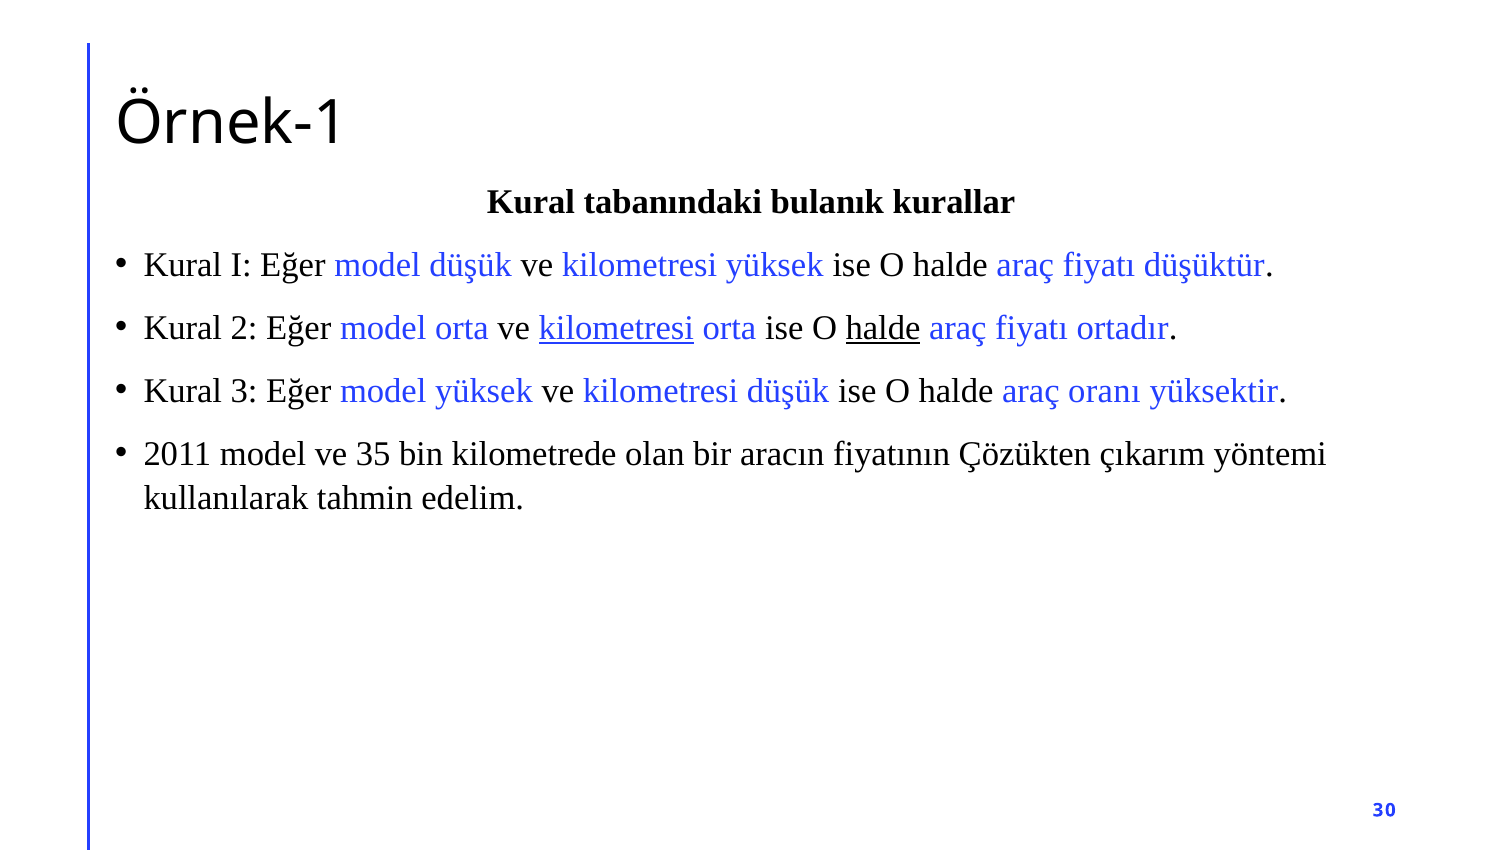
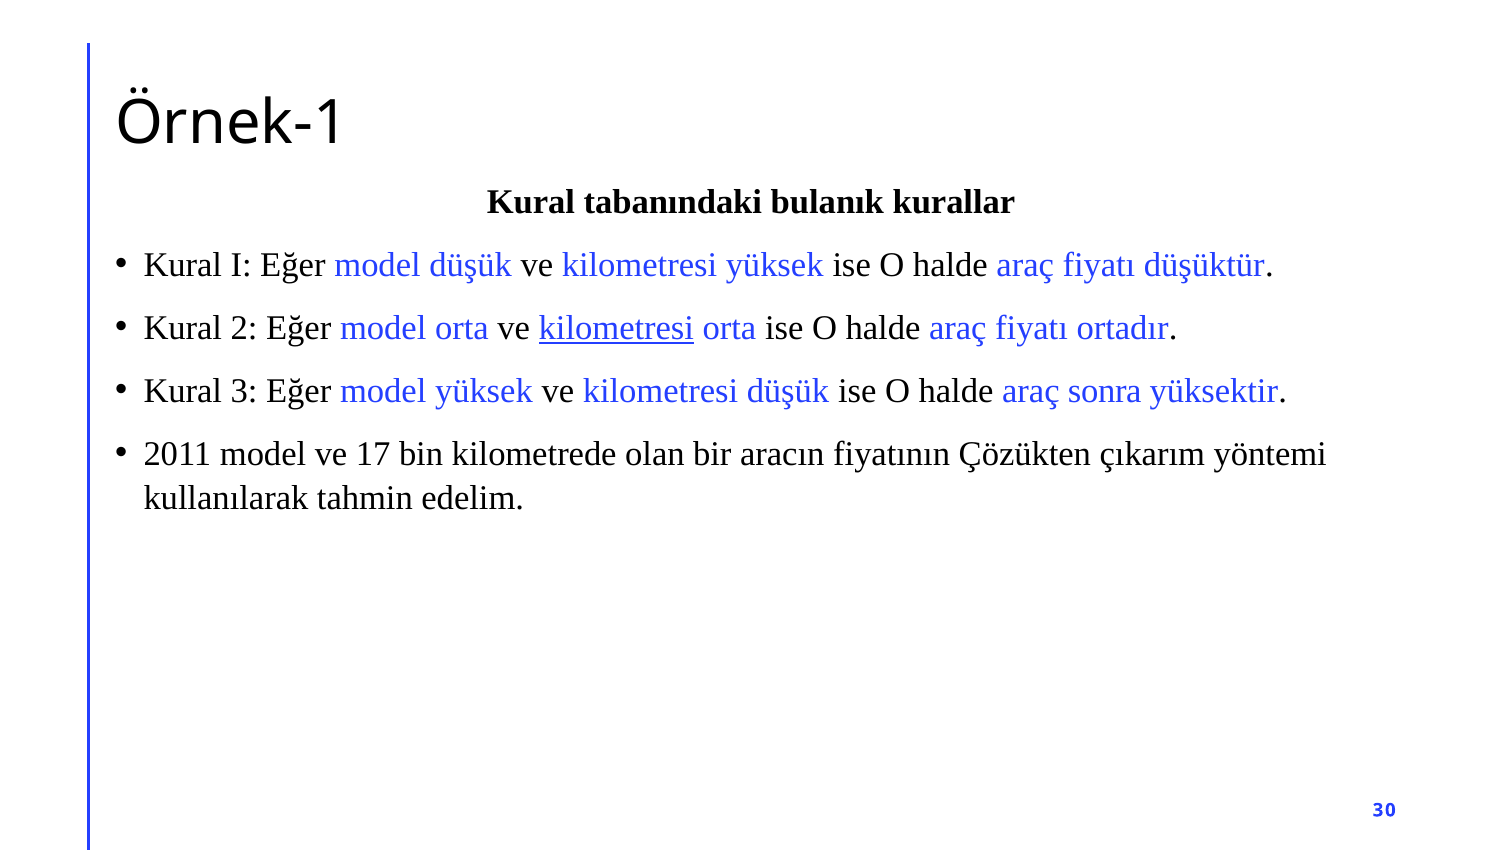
halde at (883, 328) underline: present -> none
oranı: oranı -> sonra
35: 35 -> 17
